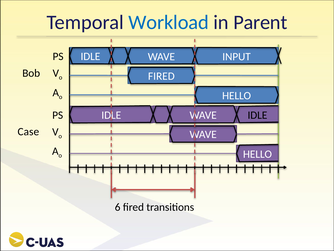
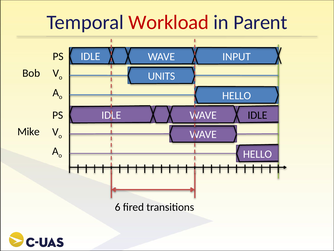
Workload colour: blue -> red
FIRED at (161, 76): FIRED -> UNITS
Case: Case -> Mike
